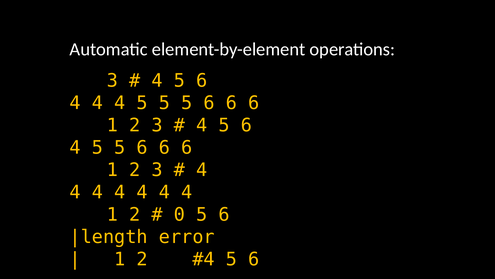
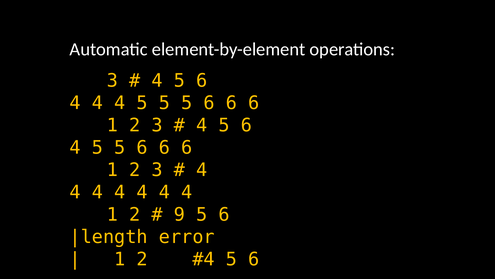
0: 0 -> 9
